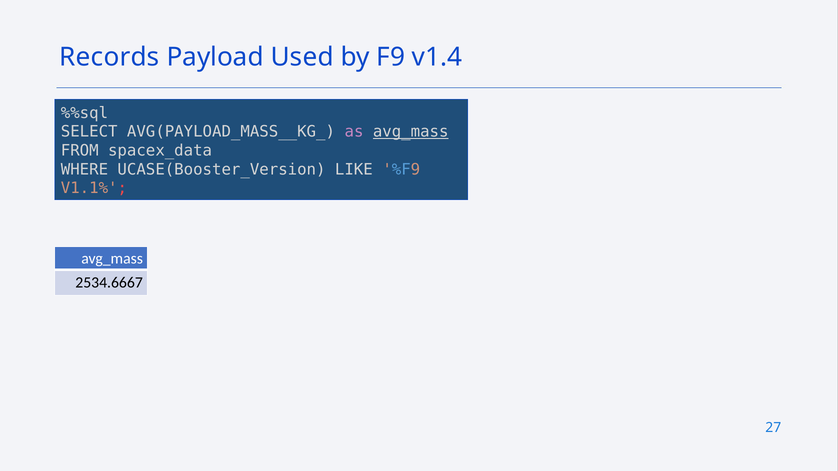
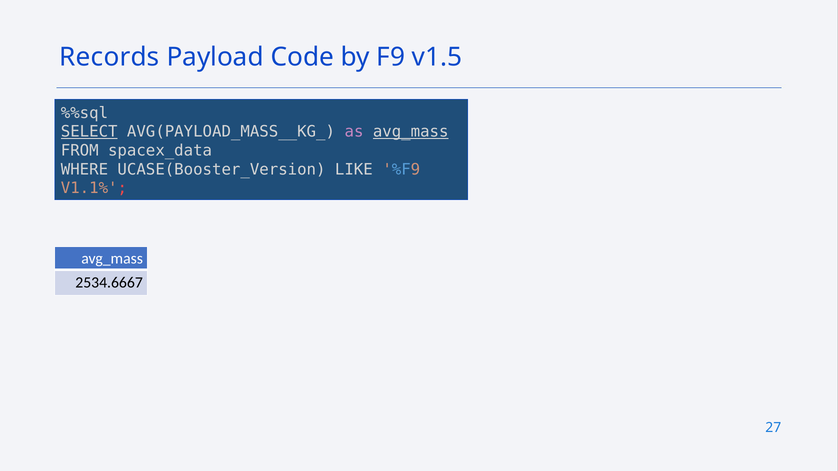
Used: Used -> Code
v1.4: v1.4 -> v1.5
SELECT underline: none -> present
